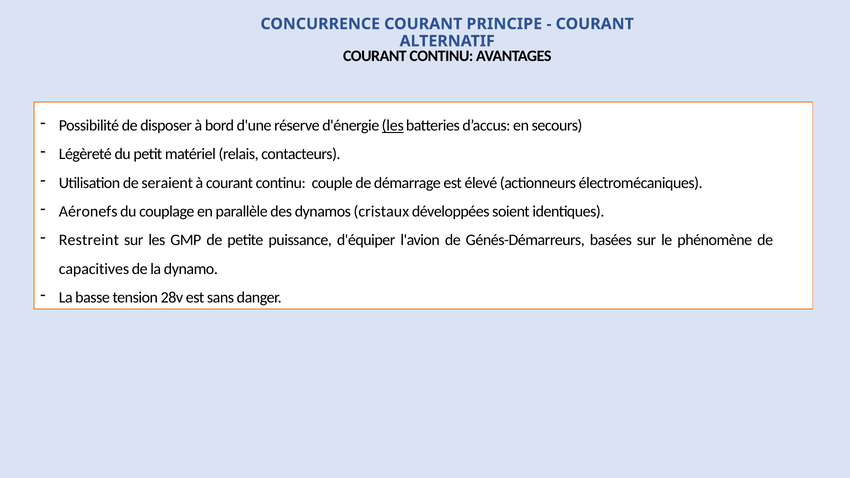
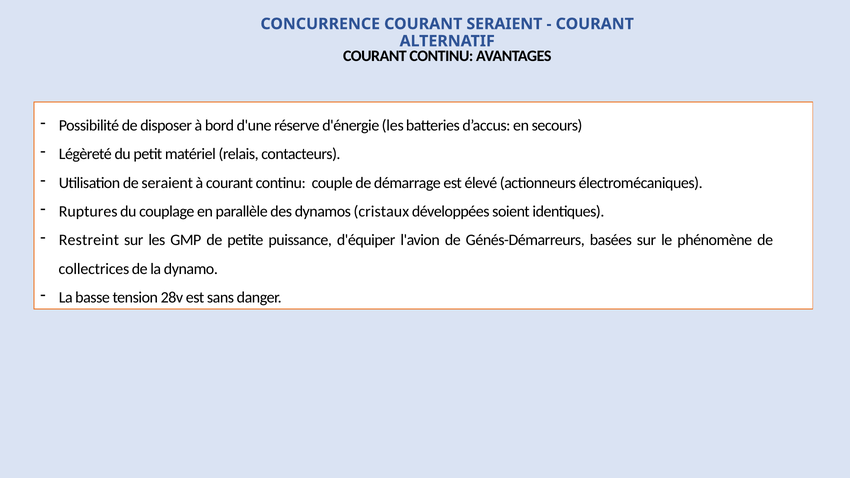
COURANT PRINCIPE: PRINCIPE -> SERAIENT
les at (393, 126) underline: present -> none
Aéronefs: Aéronefs -> Ruptures
capacitives: capacitives -> collectrices
